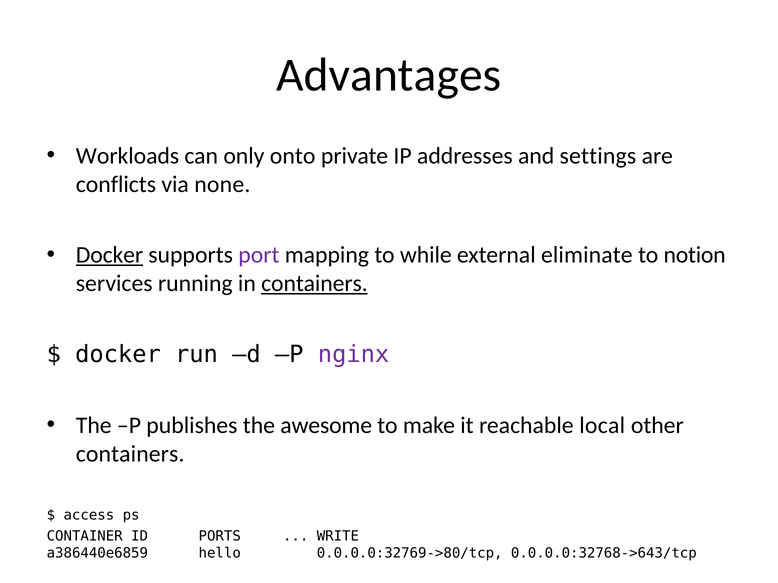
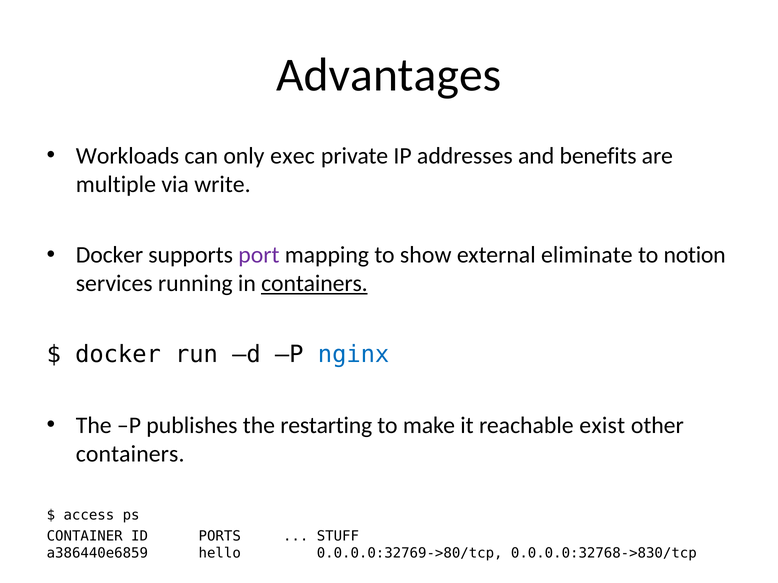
onto: onto -> exec
settings: settings -> benefits
conflicts: conflicts -> multiple
none: none -> write
Docker at (110, 255) underline: present -> none
while: while -> show
nginx colour: purple -> blue
awesome: awesome -> restarting
local: local -> exist
WRITE: WRITE -> STUFF
0.0.0.0:32768->643/tcp: 0.0.0.0:32768->643/tcp -> 0.0.0.0:32768->830/tcp
